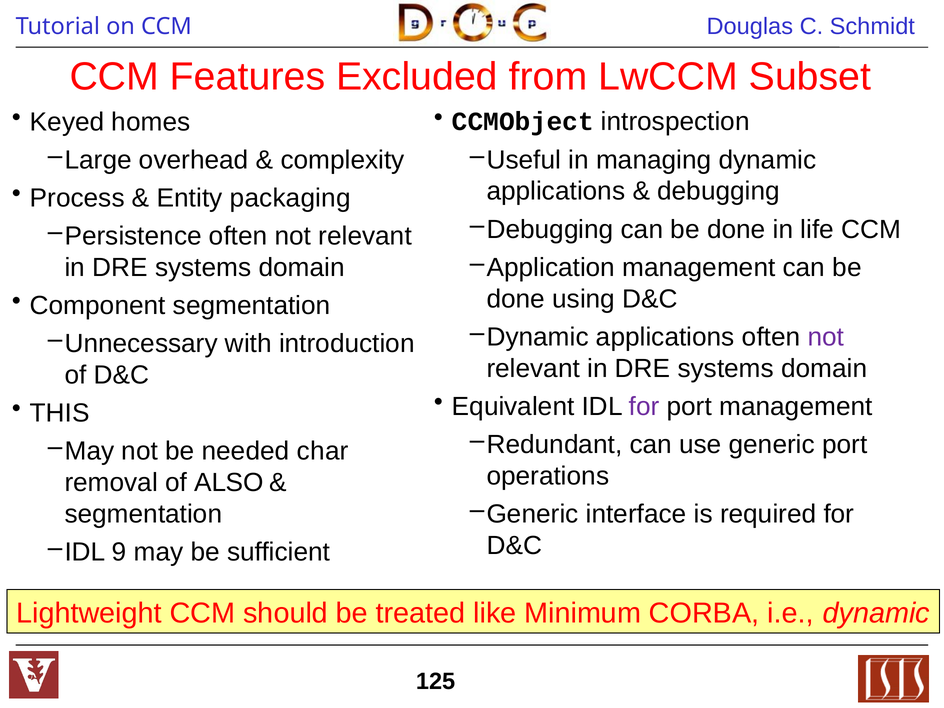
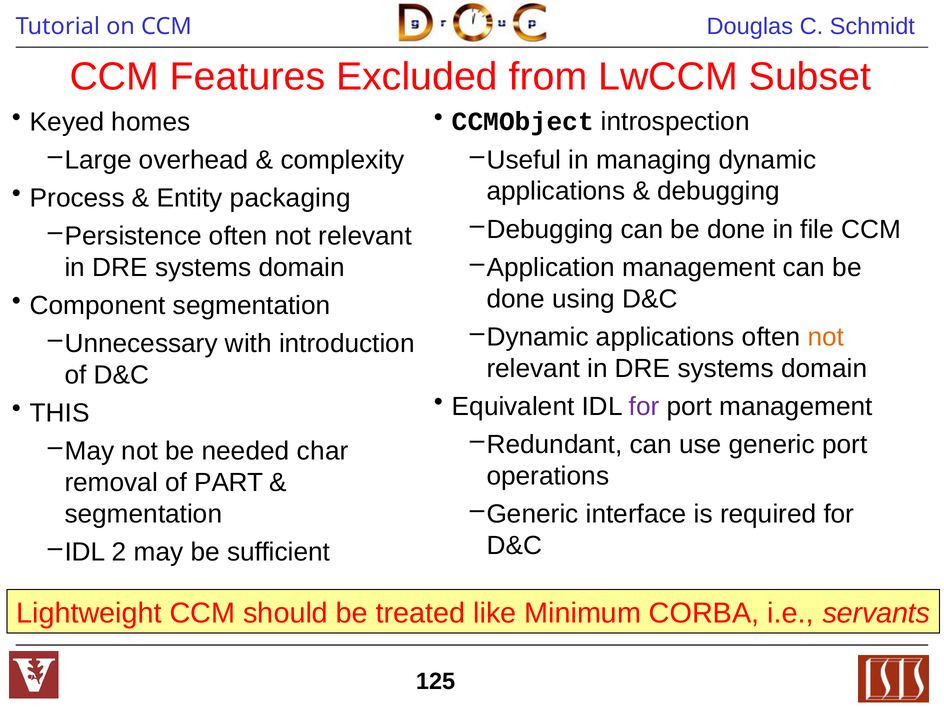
life: life -> file
not at (826, 337) colour: purple -> orange
ALSO: ALSO -> PART
9: 9 -> 2
i.e dynamic: dynamic -> servants
